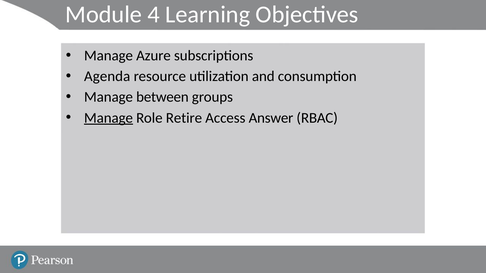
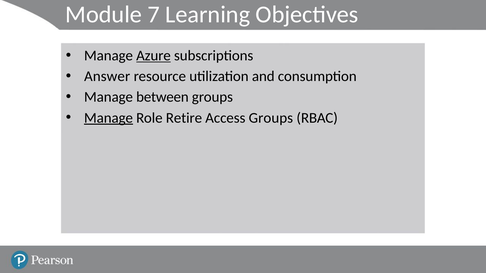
4: 4 -> 7
Azure underline: none -> present
Agenda: Agenda -> Answer
Access Answer: Answer -> Groups
